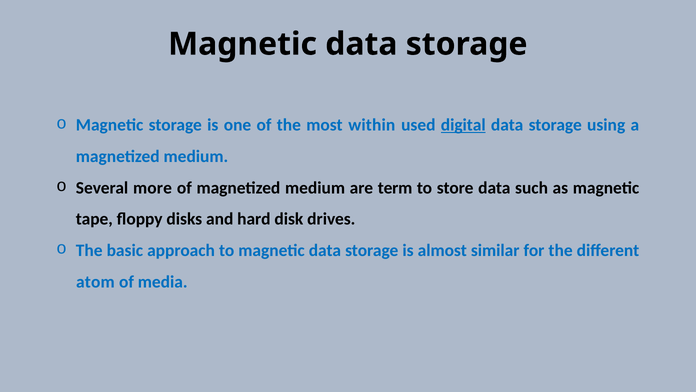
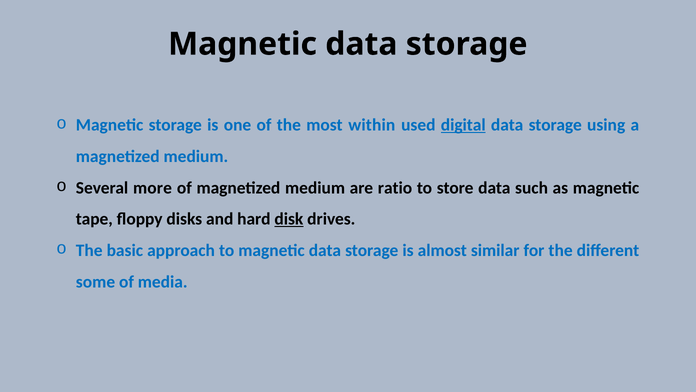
term: term -> ratio
disk underline: none -> present
atom: atom -> some
